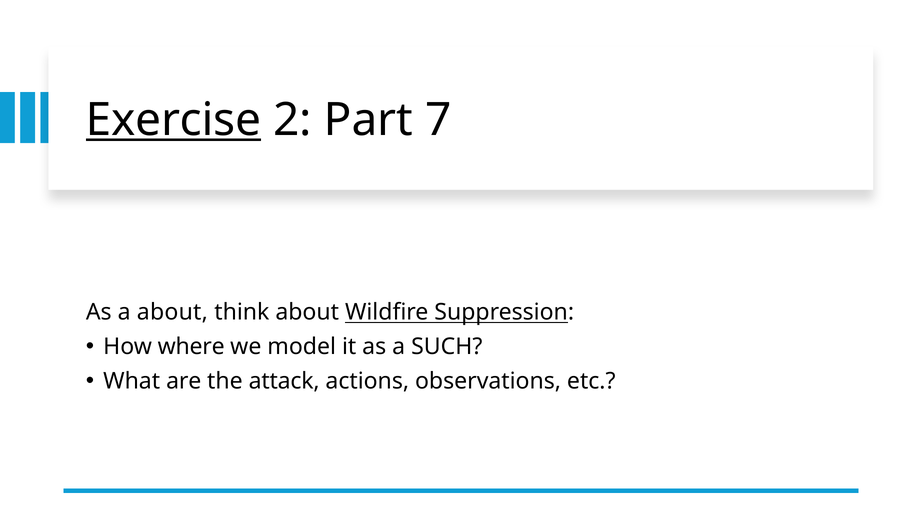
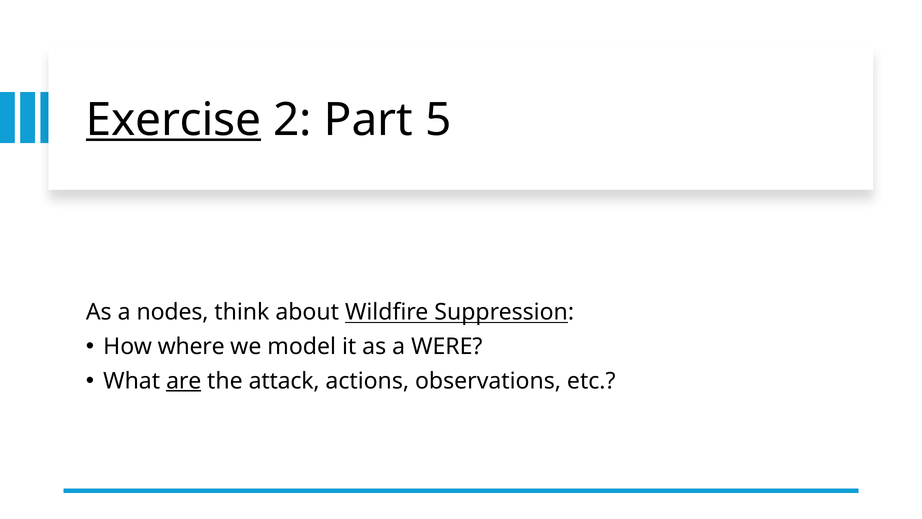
7: 7 -> 5
a about: about -> nodes
SUCH: SUCH -> WERE
are underline: none -> present
